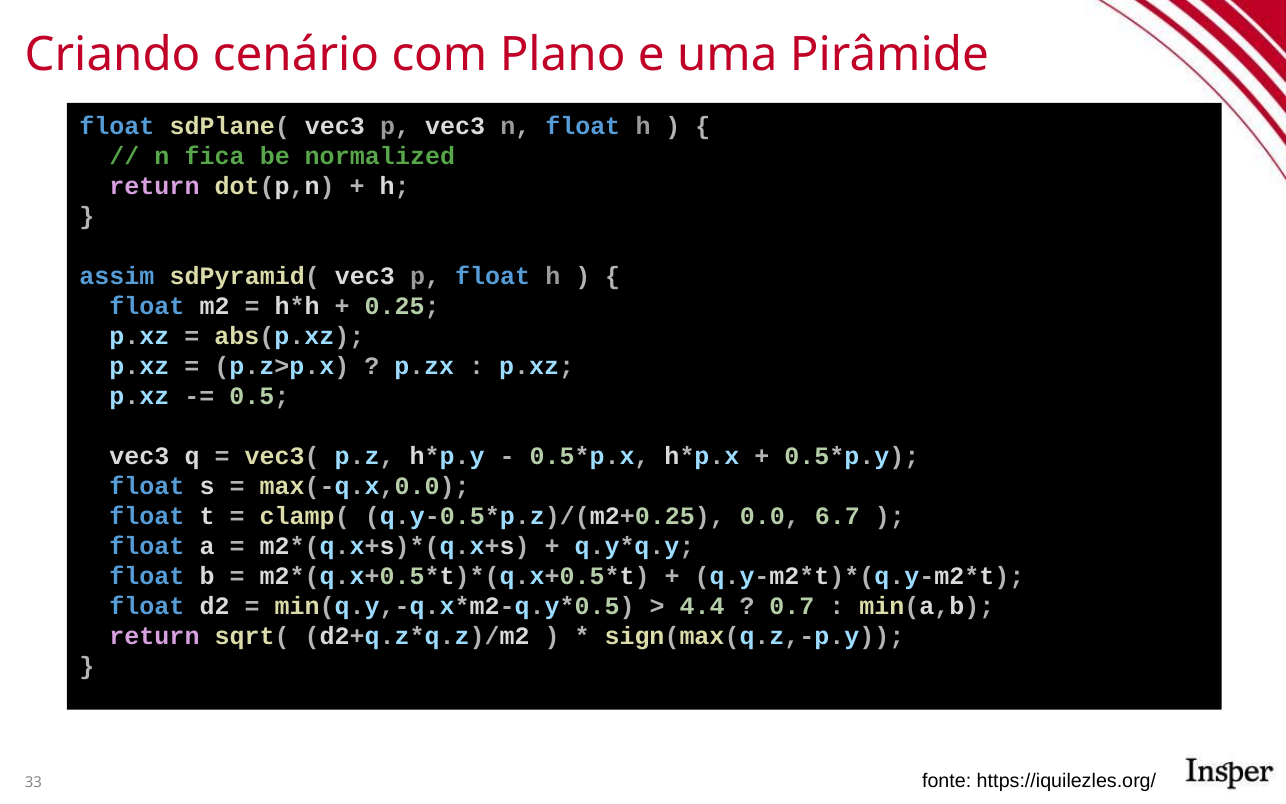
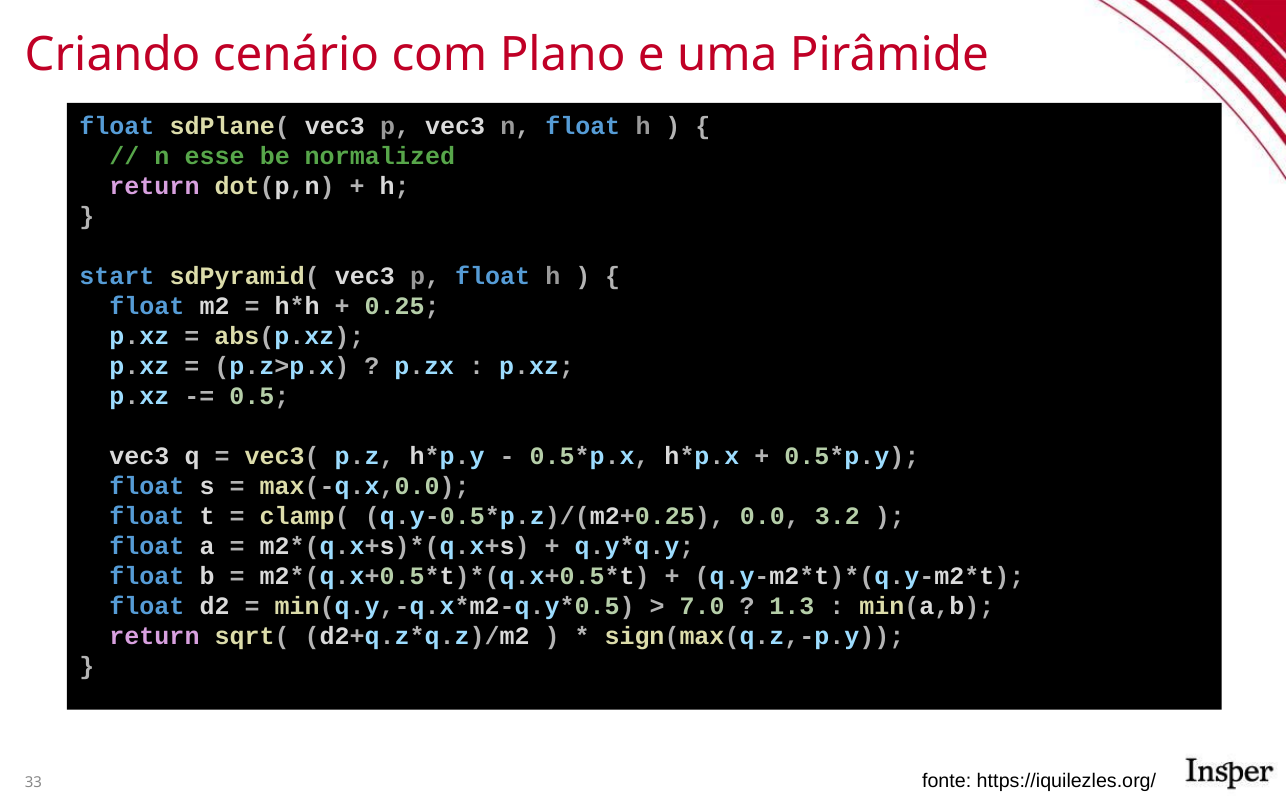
fica: fica -> esse
assim: assim -> start
6.7: 6.7 -> 3.2
4.4: 4.4 -> 7.0
0.7: 0.7 -> 1.3
